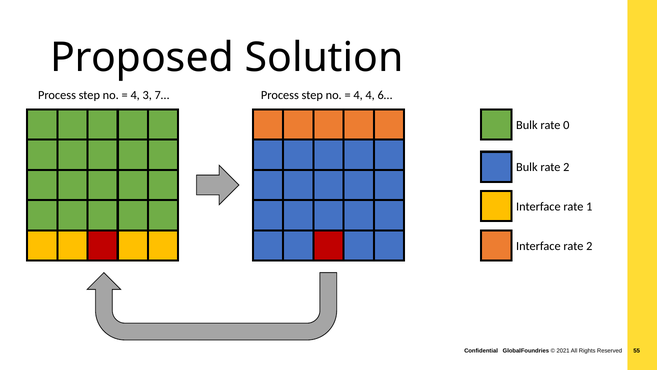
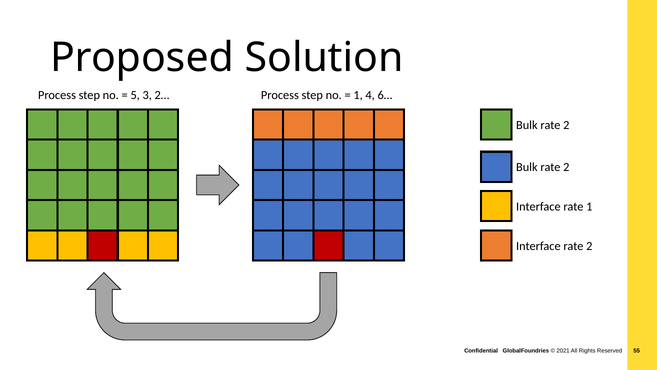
4 at (135, 95): 4 -> 5
7…: 7… -> 2…
4 at (358, 95): 4 -> 1
0 at (566, 125): 0 -> 2
